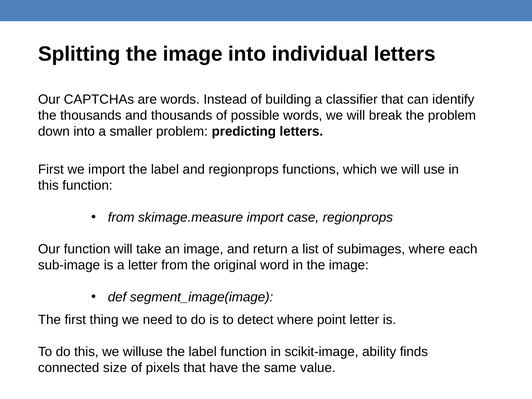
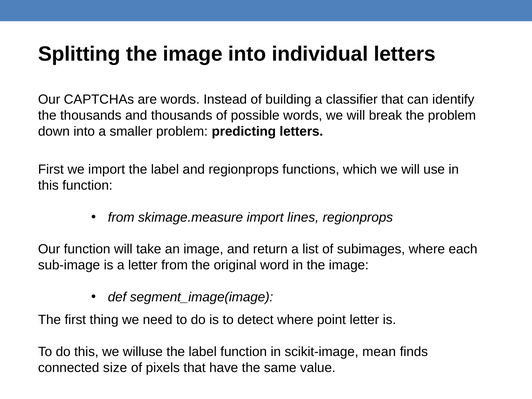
case: case -> lines
ability: ability -> mean
